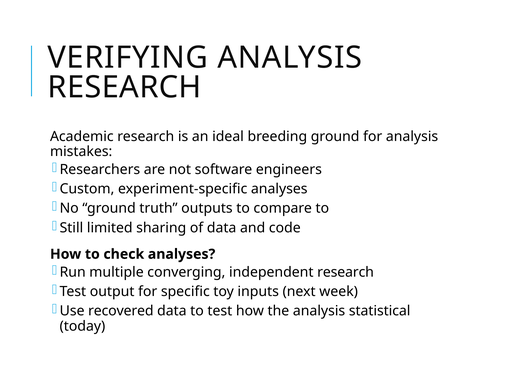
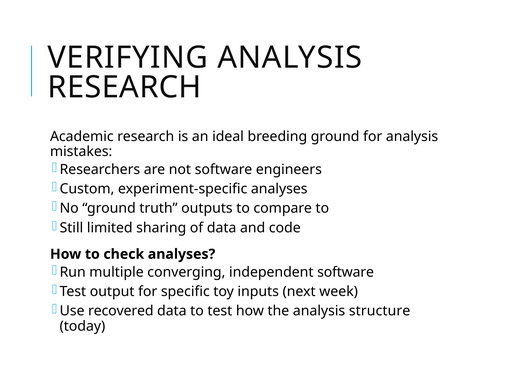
independent research: research -> software
statistical: statistical -> structure
